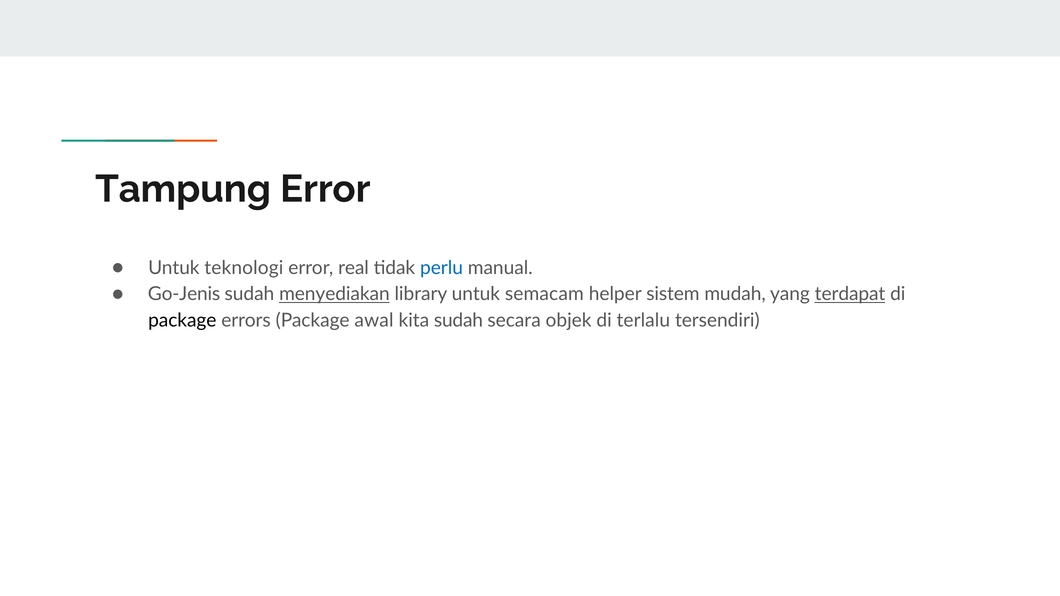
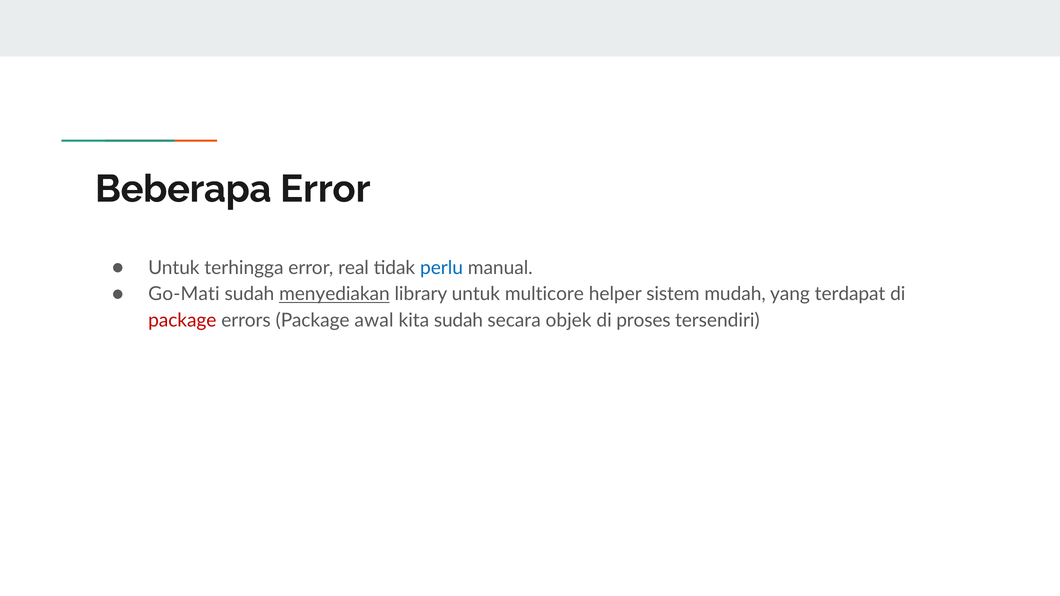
Tampung: Tampung -> Beberapa
teknologi: teknologi -> terhingga
Go-Jenis: Go-Jenis -> Go-Mati
semacam: semacam -> multicore
terdapat underline: present -> none
package at (182, 321) colour: black -> red
terlalu: terlalu -> proses
